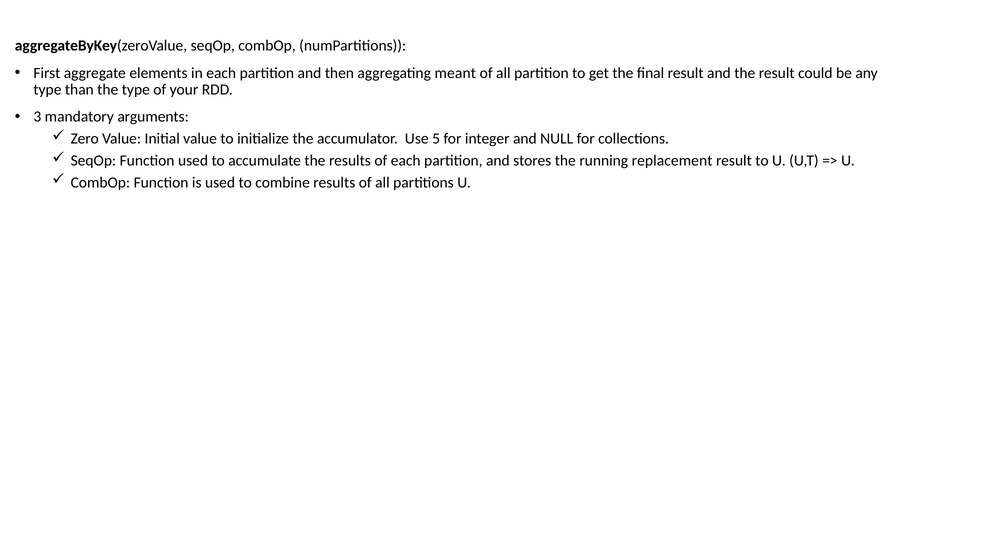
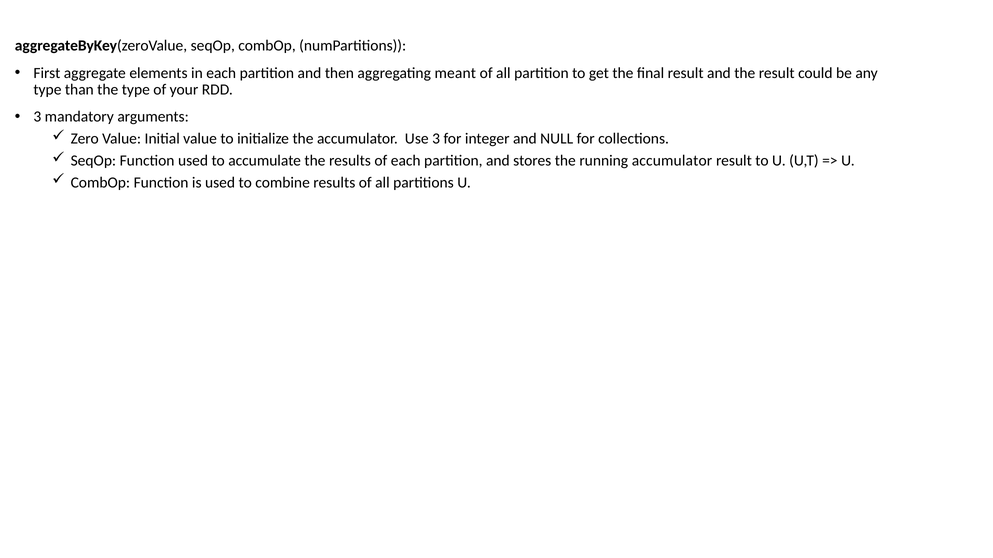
Use 5: 5 -> 3
running replacement: replacement -> accumulator
